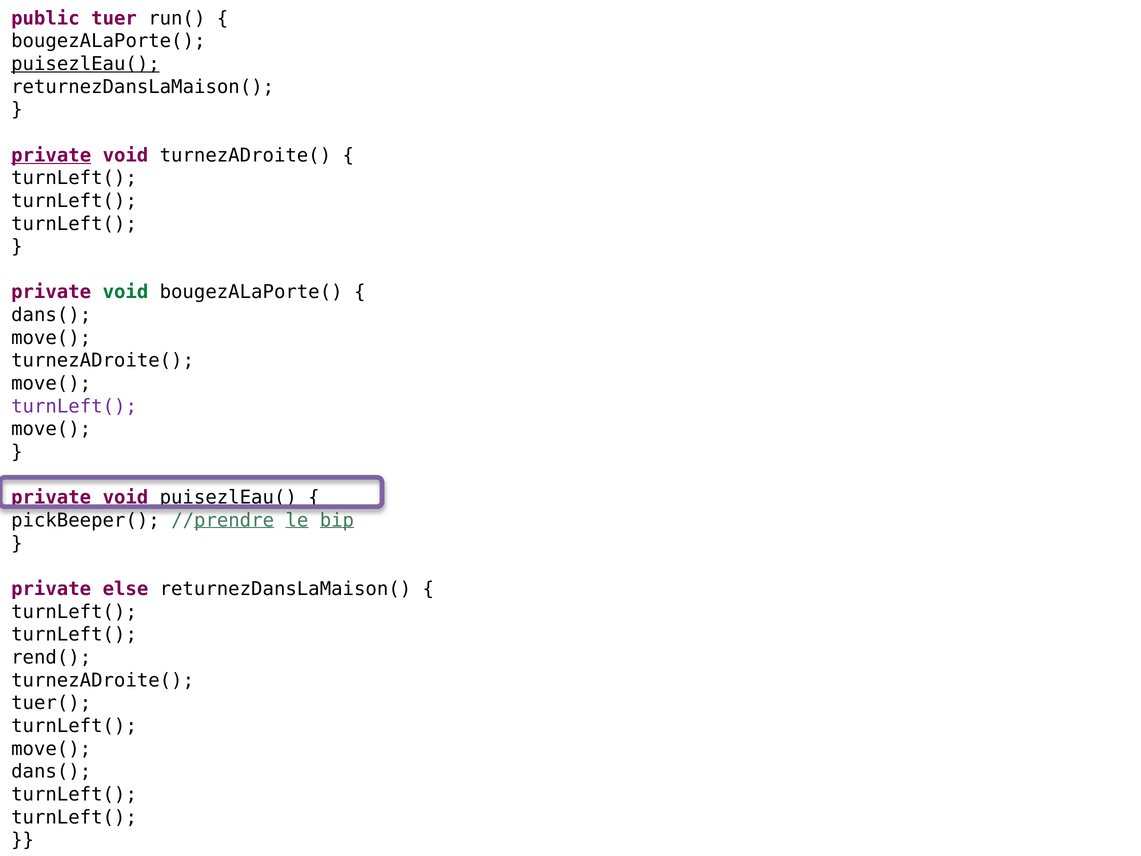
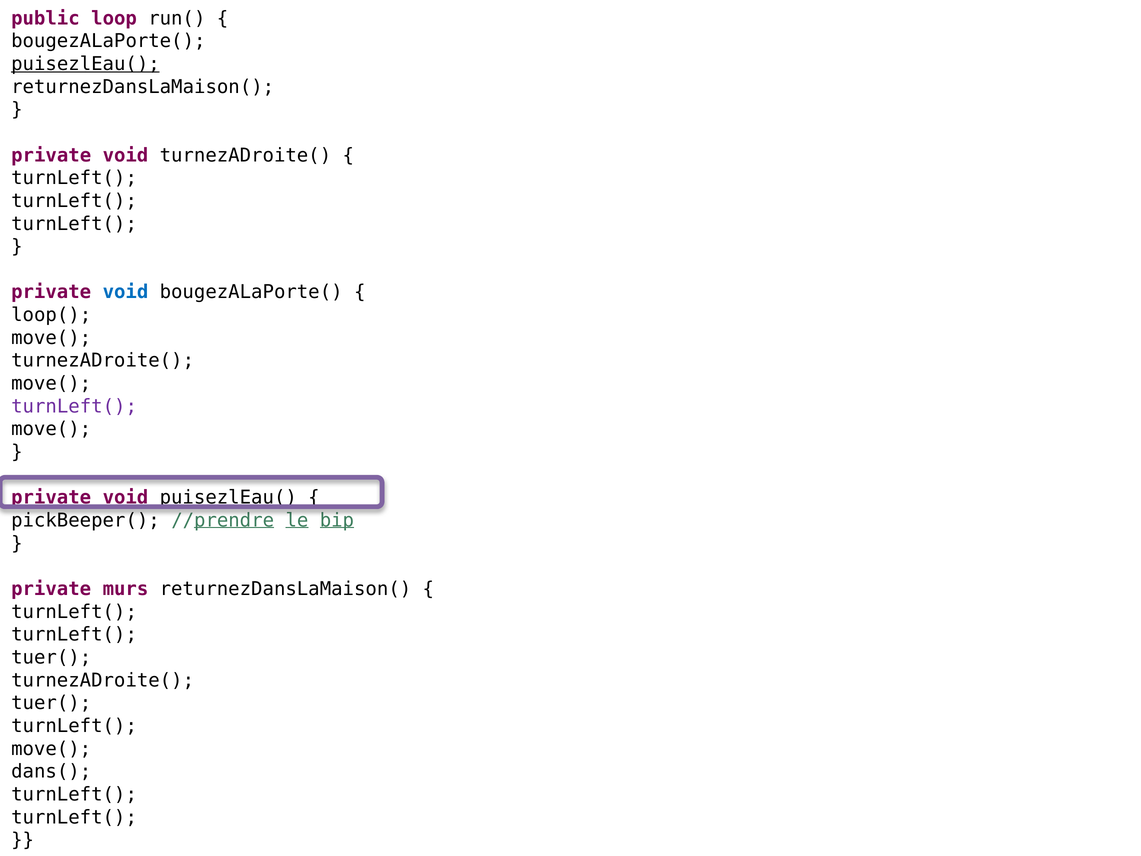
tuer: tuer -> loop
private at (51, 155) underline: present -> none
void at (125, 292) colour: green -> blue
dans( at (51, 315): dans( -> loop(
else: else -> murs
rend( at (51, 657): rend( -> tuer(
